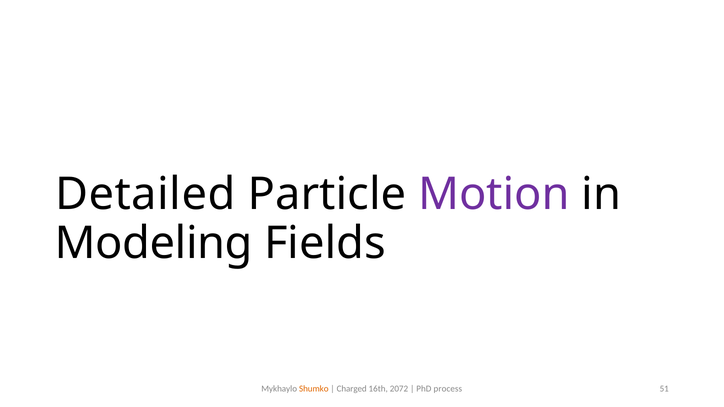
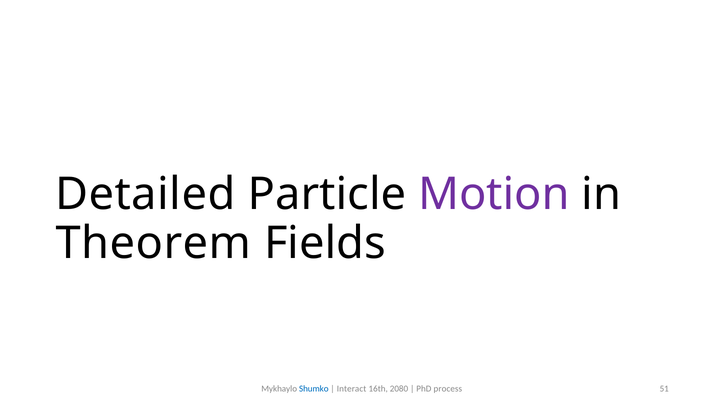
Modeling: Modeling -> Theorem
Shumko colour: orange -> blue
Charged: Charged -> Interact
2072: 2072 -> 2080
